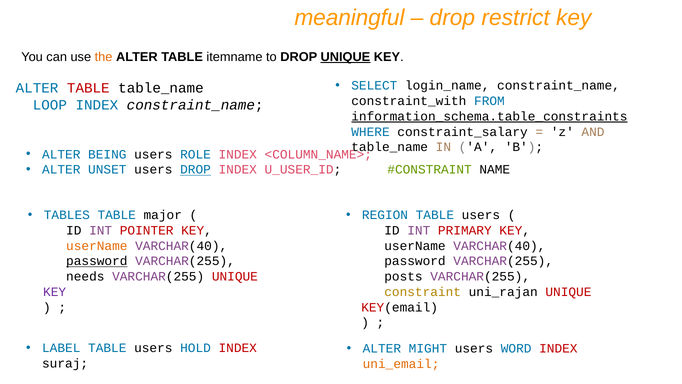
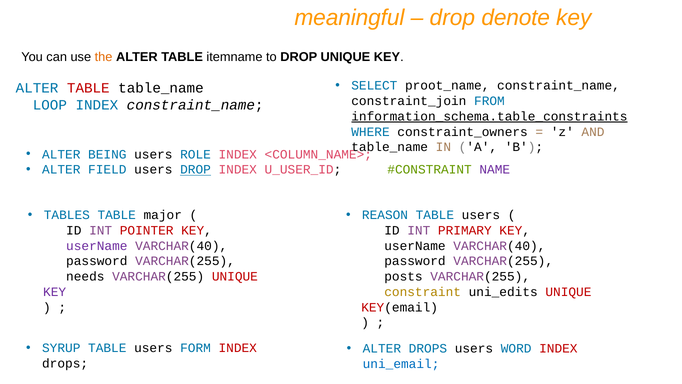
restrict: restrict -> denote
UNIQUE at (345, 57) underline: present -> none
login_name: login_name -> proot_name
constraint_with: constraint_with -> constraint_join
constraint_salary: constraint_salary -> constraint_owners
UNSET: UNSET -> FIELD
NAME colour: black -> purple
REGION: REGION -> REASON
userName at (97, 246) colour: orange -> purple
password at (97, 261) underline: present -> none
uni_rajan: uni_rajan -> uni_edits
LABEL: LABEL -> SYRUP
HOLD: HOLD -> FORM
ALTER MIGHT: MIGHT -> DROPS
suraj at (65, 363): suraj -> drops
uni_email colour: orange -> blue
